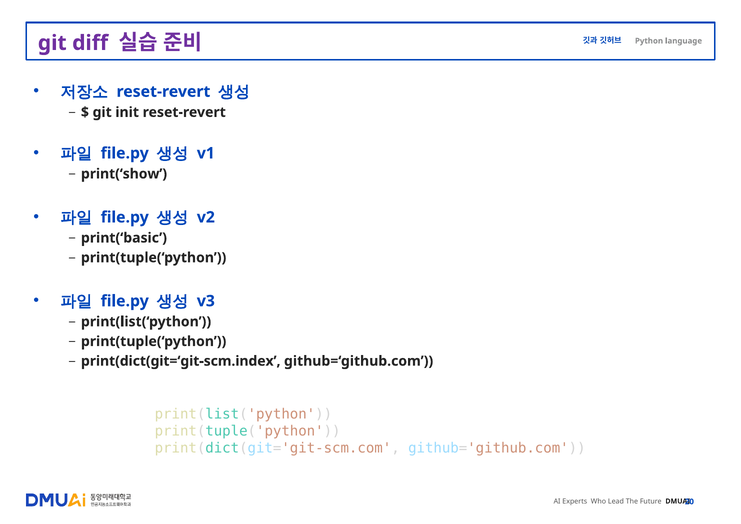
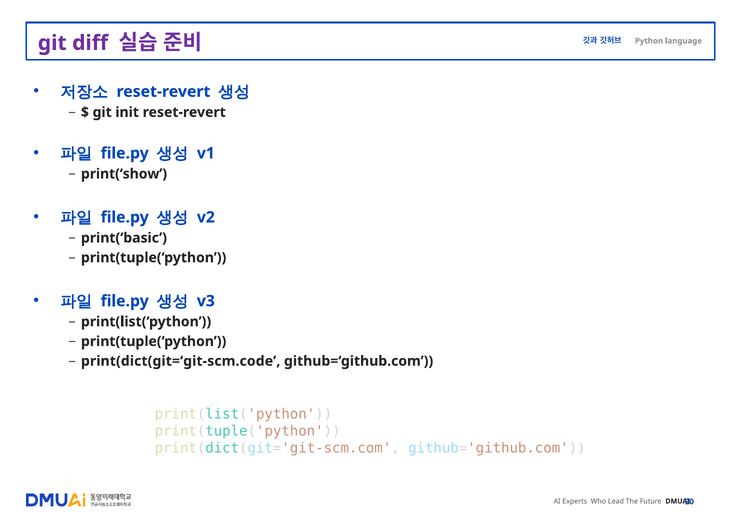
print(dict(git=‘git-scm.index: print(dict(git=‘git-scm.index -> print(dict(git=‘git-scm.code
